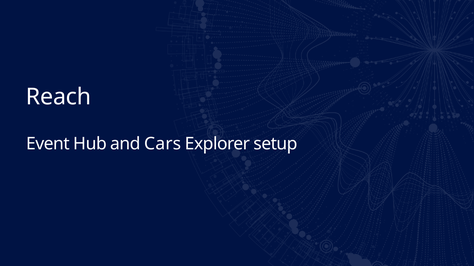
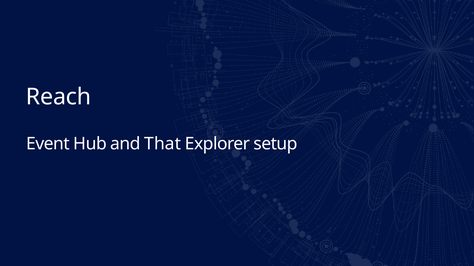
Cars: Cars -> That
